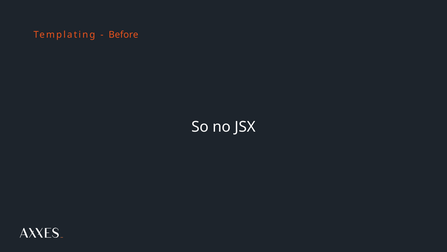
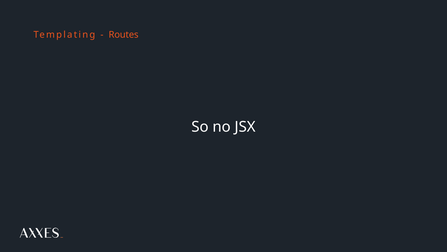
Before: Before -> Routes
